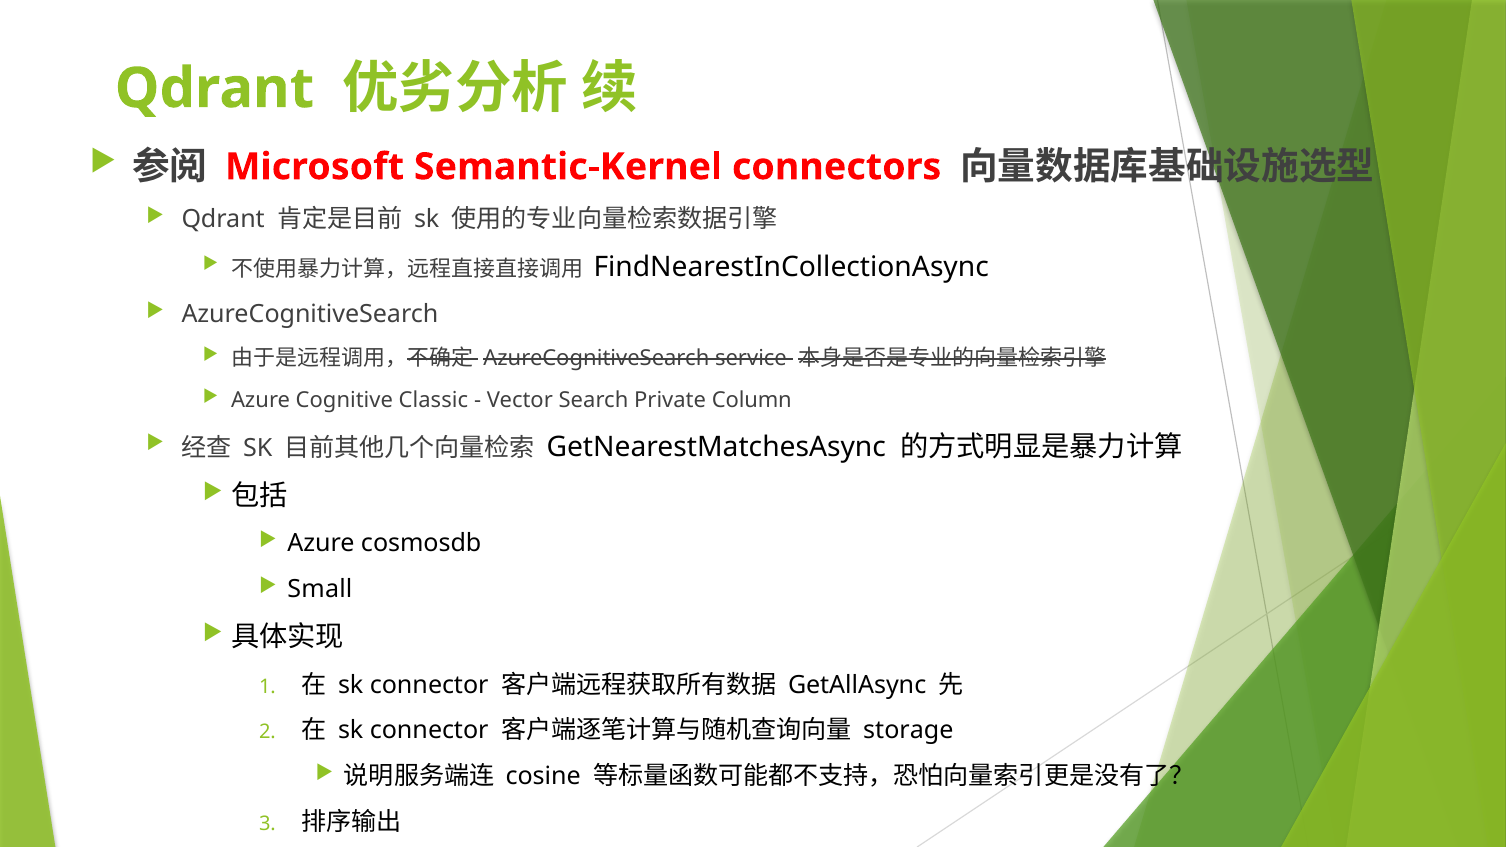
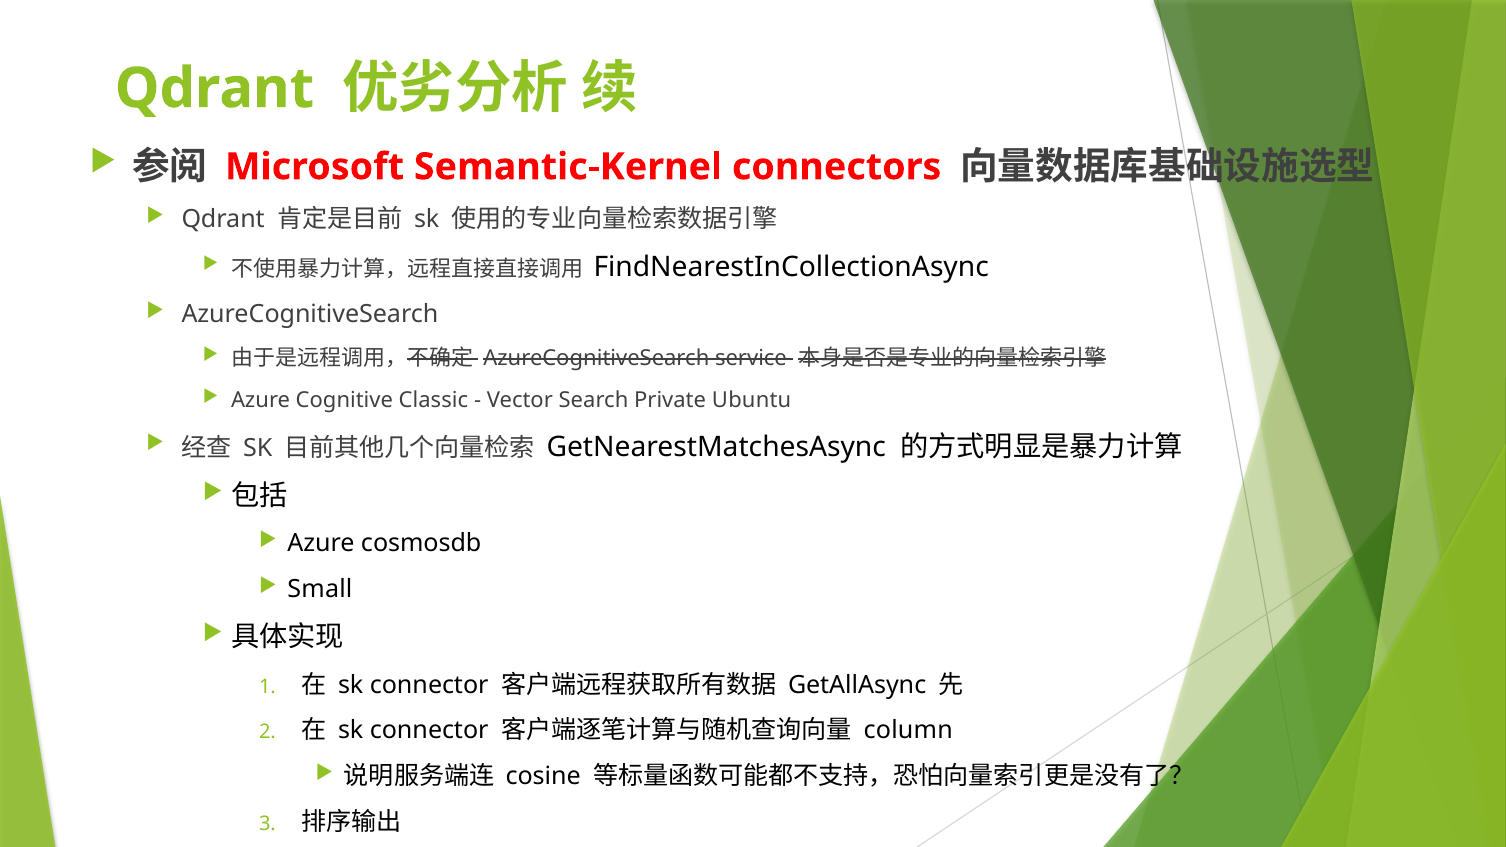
Column: Column -> Ubuntu
storage: storage -> column
